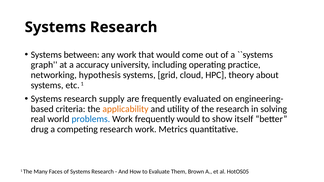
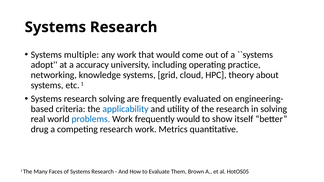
between: between -> multiple
graph: graph -> adopt
hypothesis: hypothesis -> knowledge
research supply: supply -> solving
applicability colour: orange -> blue
